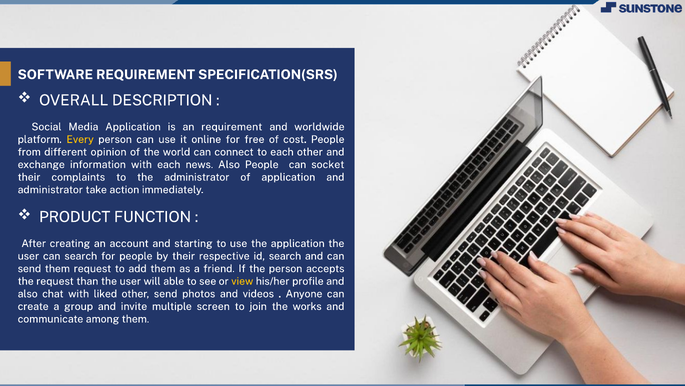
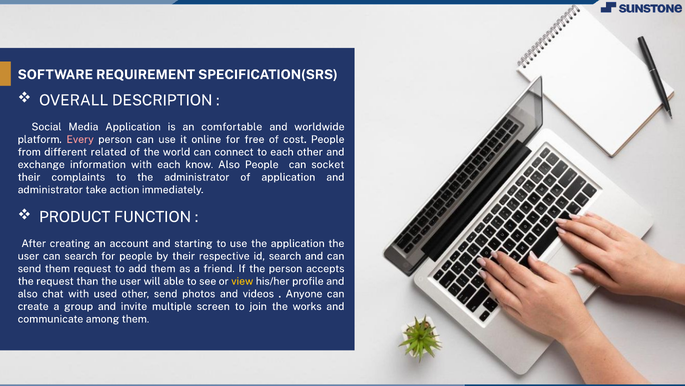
an requirement: requirement -> comfortable
Every colour: yellow -> pink
opinion: opinion -> related
news: news -> know
liked: liked -> used
